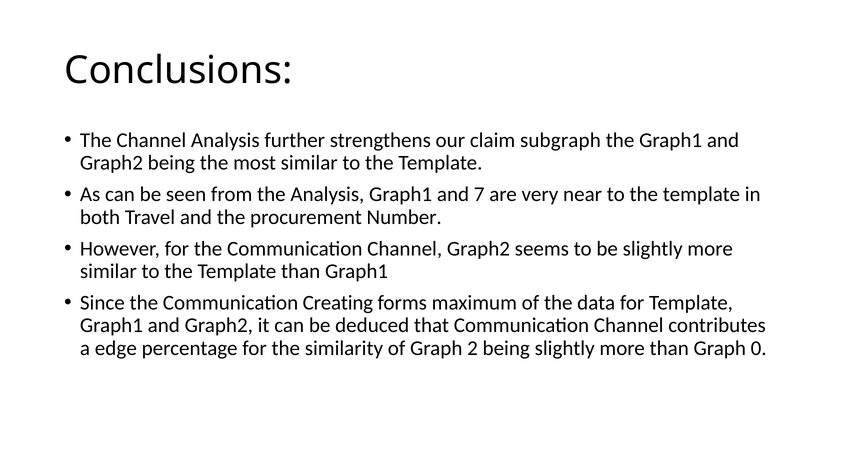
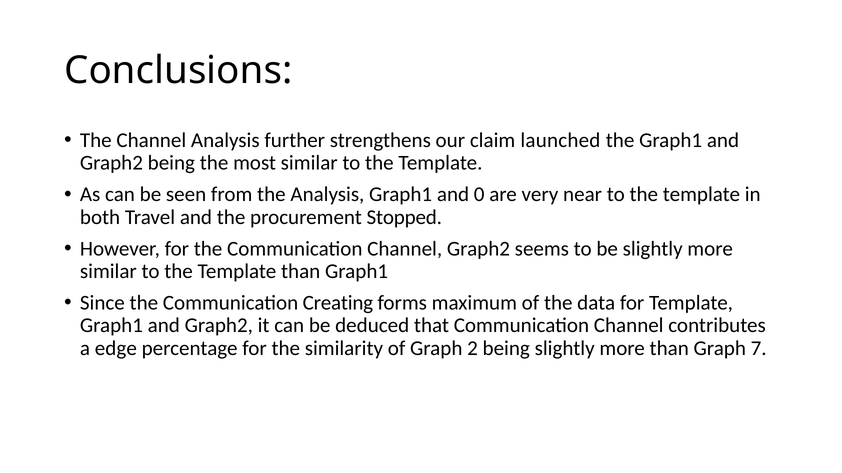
subgraph: subgraph -> launched
7: 7 -> 0
Number: Number -> Stopped
0: 0 -> 7
